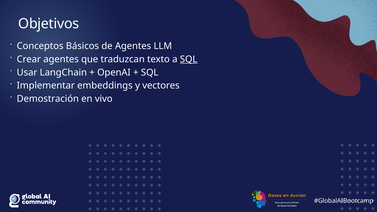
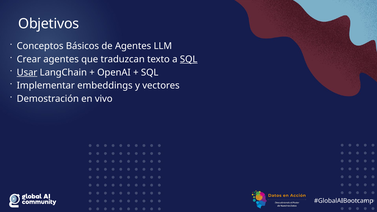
Usar underline: none -> present
